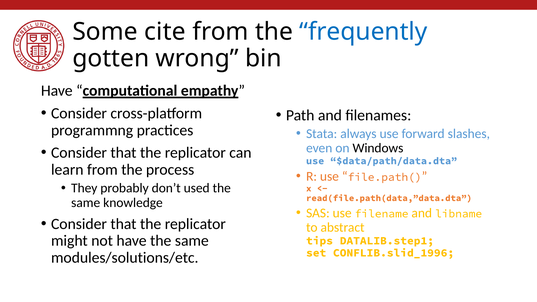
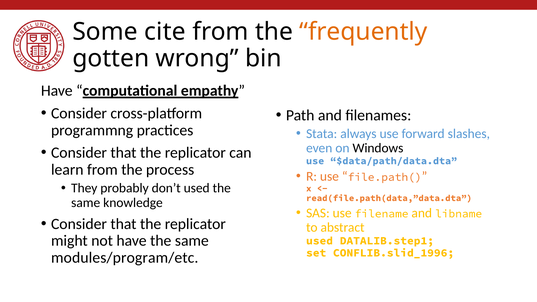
frequently colour: blue -> orange
tips at (320, 241): tips -> used
modules/solutions/etc: modules/solutions/etc -> modules/program/etc
